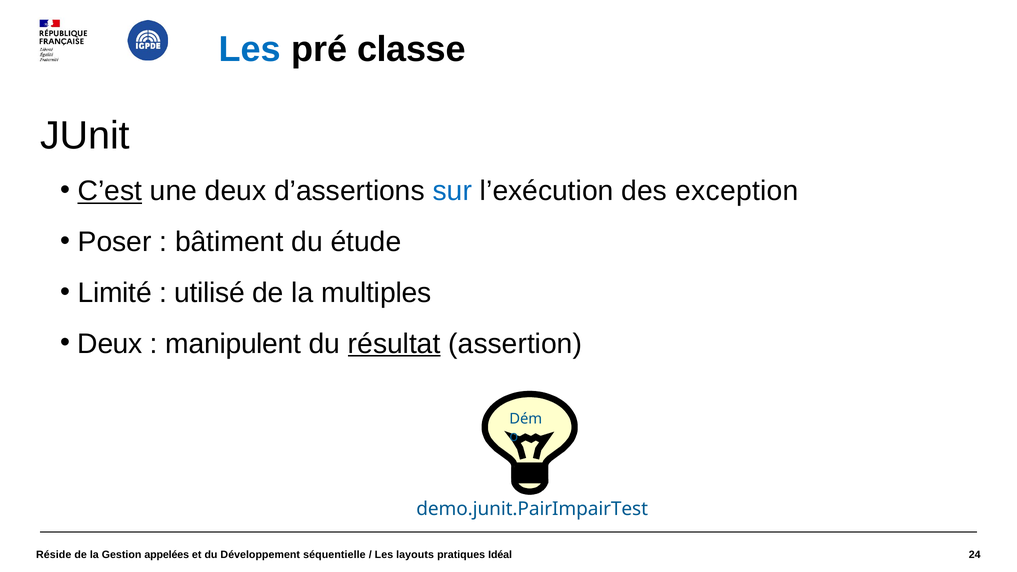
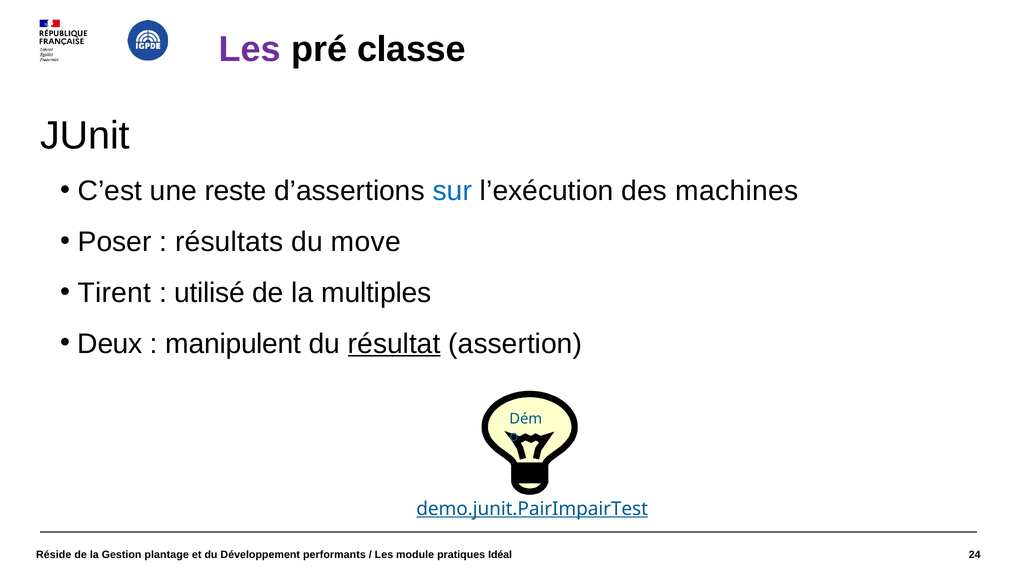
Les at (250, 50) colour: blue -> purple
C’est underline: present -> none
une deux: deux -> reste
exception: exception -> machines
bâtiment: bâtiment -> résultats
étude: étude -> move
Limité: Limité -> Tirent
demo.junit.PairImpairTest underline: none -> present
appelées: appelées -> plantage
séquentielle: séquentielle -> performants
layouts: layouts -> module
